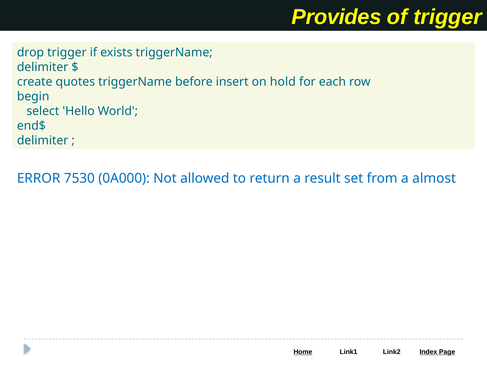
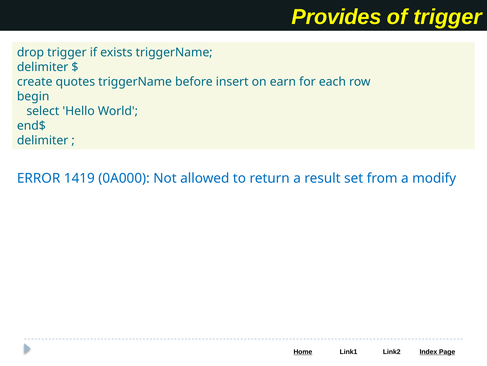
hold: hold -> earn
7530: 7530 -> 1419
almost: almost -> modify
